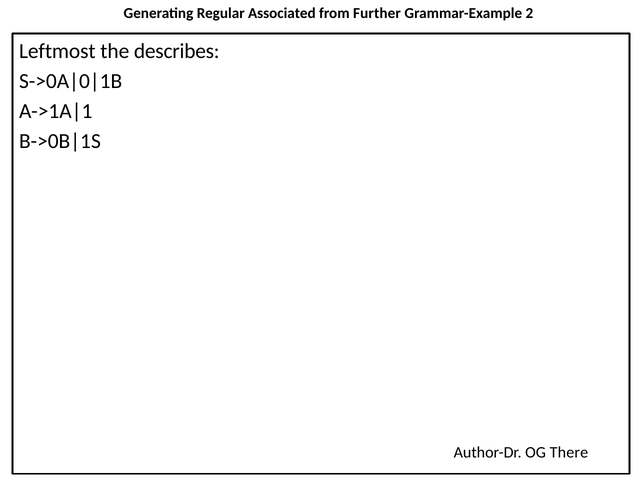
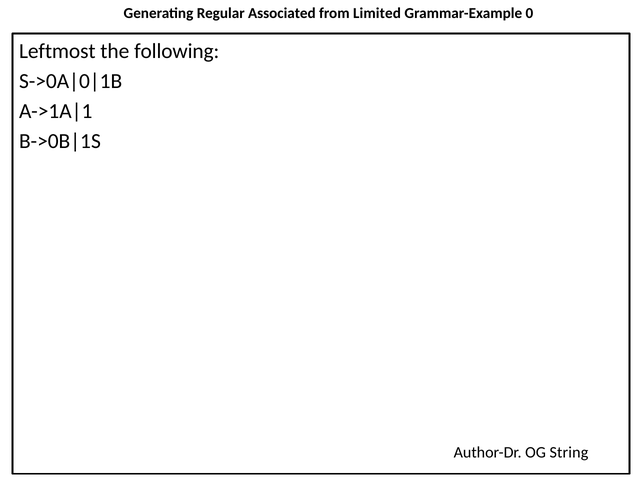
Further: Further -> Limited
2: 2 -> 0
describes: describes -> following
There: There -> String
